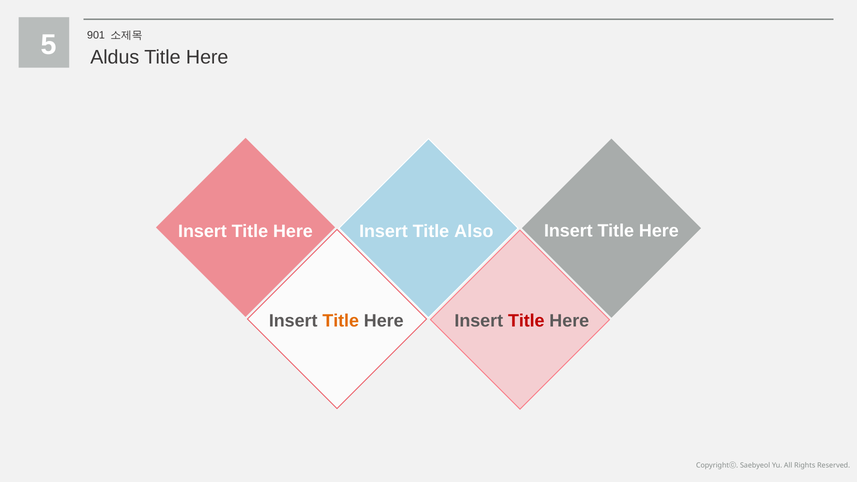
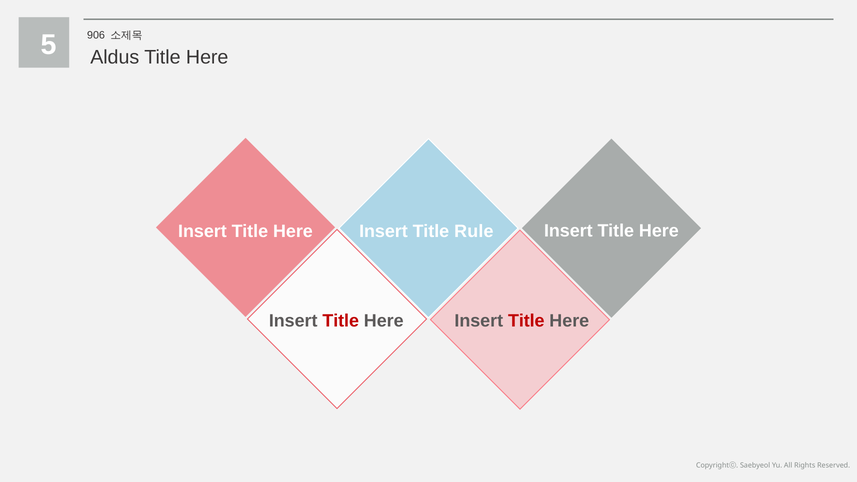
901: 901 -> 906
Also: Also -> Rule
Title at (341, 321) colour: orange -> red
